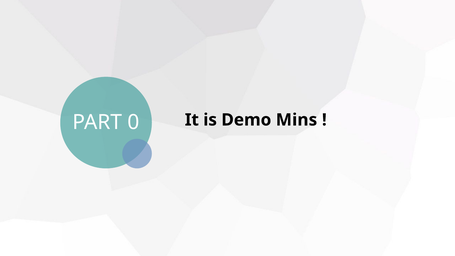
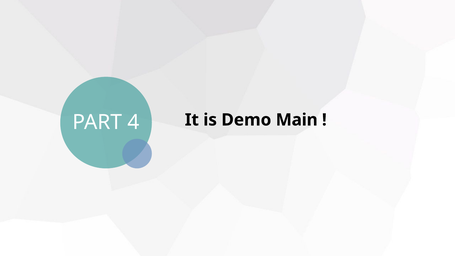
0: 0 -> 4
Mins: Mins -> Main
